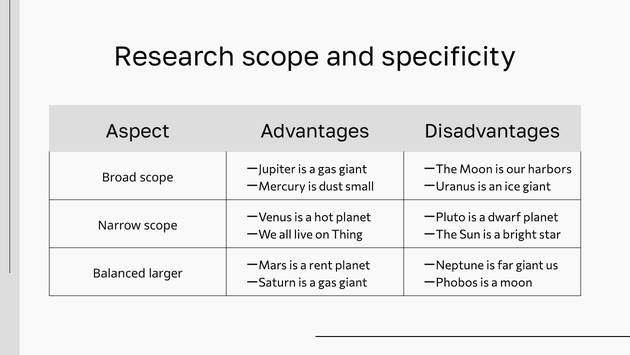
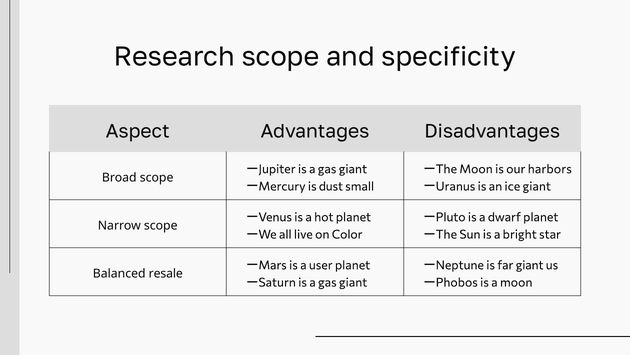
Thing: Thing -> Color
rent: rent -> user
larger: larger -> resale
